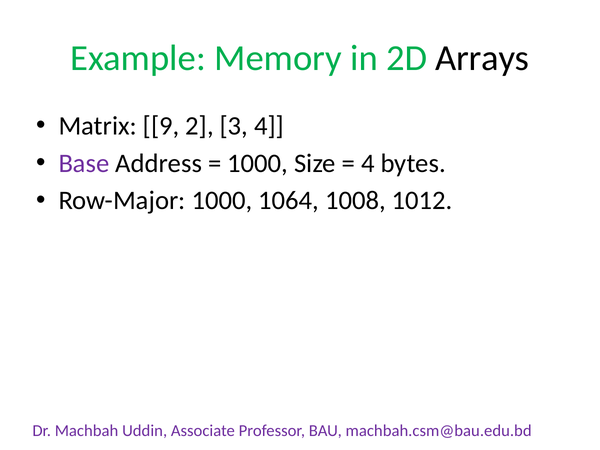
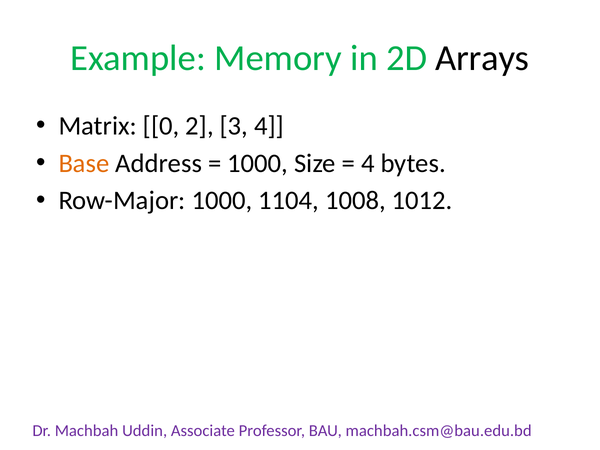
9: 9 -> 0
Base colour: purple -> orange
1064: 1064 -> 1104
